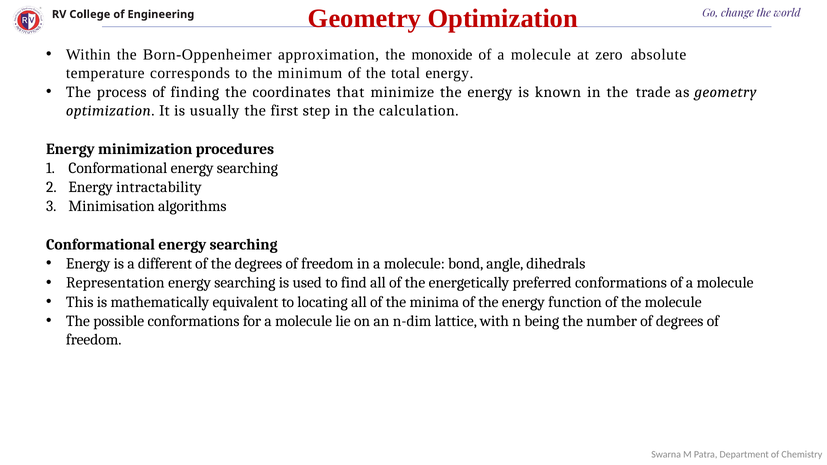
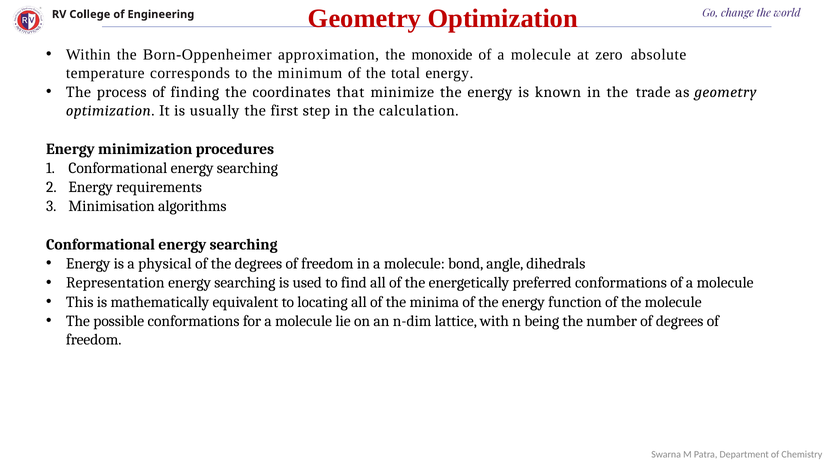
intractability: intractability -> requirements
different: different -> physical
